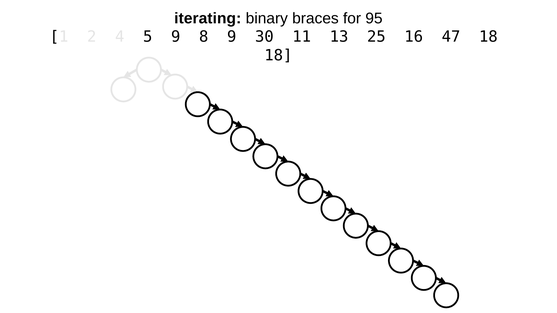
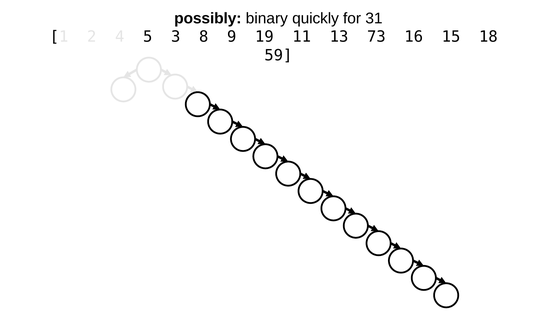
iterating: iterating -> possibly
braces: braces -> quickly
for 95: 95 -> 31
5 9: 9 -> 3
30: 30 -> 19
25: 25 -> 73
47: 47 -> 15
18 at (279, 55): 18 -> 59
